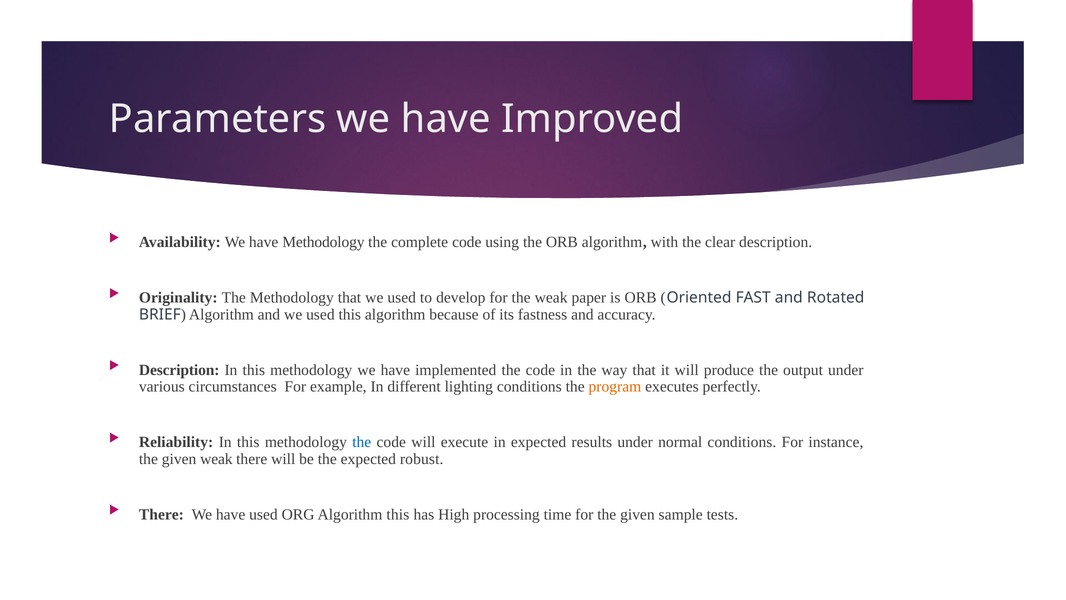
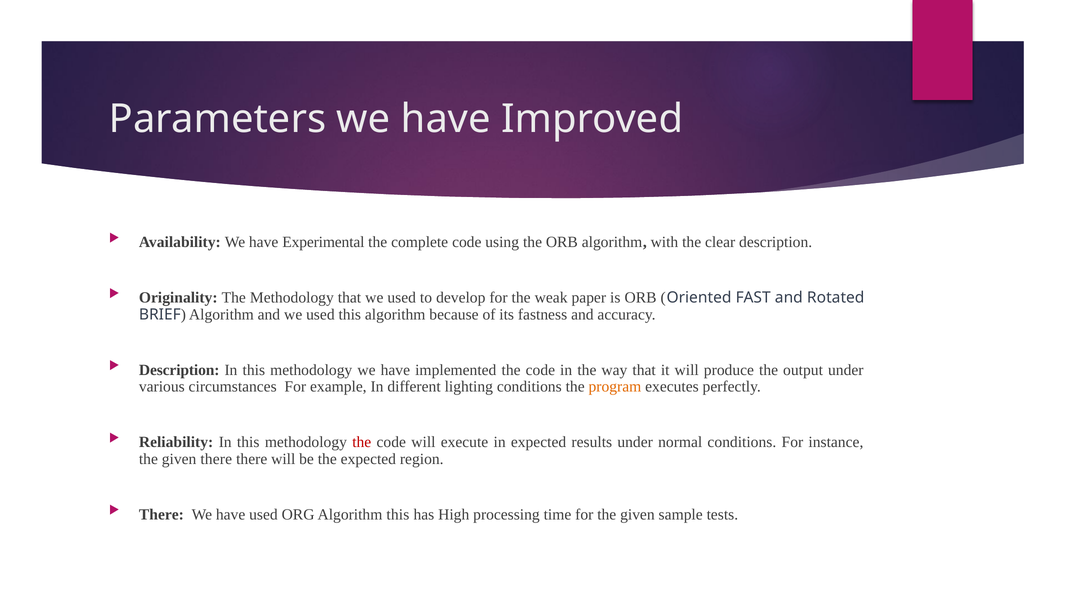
have Methodology: Methodology -> Experimental
the at (362, 442) colour: blue -> red
given weak: weak -> there
robust: robust -> region
